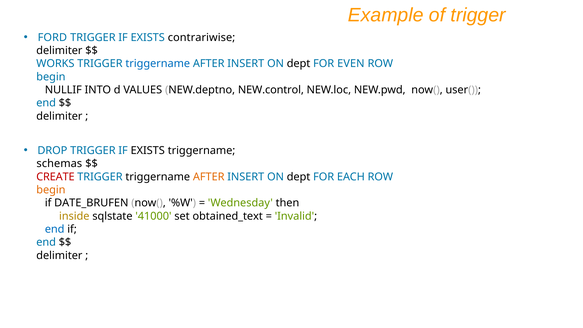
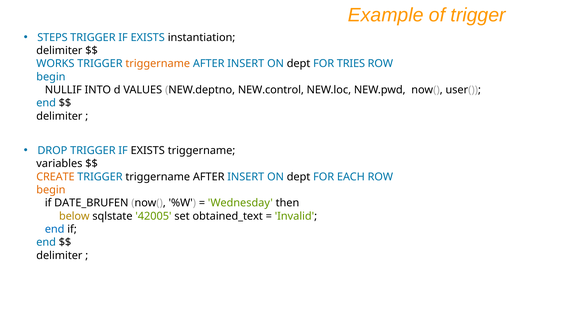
FORD: FORD -> STEPS
contrariwise: contrariwise -> instantiation
triggername at (158, 64) colour: blue -> orange
EVEN: EVEN -> TRIES
schemas: schemas -> variables
CREATE colour: red -> orange
AFTER at (209, 177) colour: orange -> black
inside: inside -> below
41000: 41000 -> 42005
